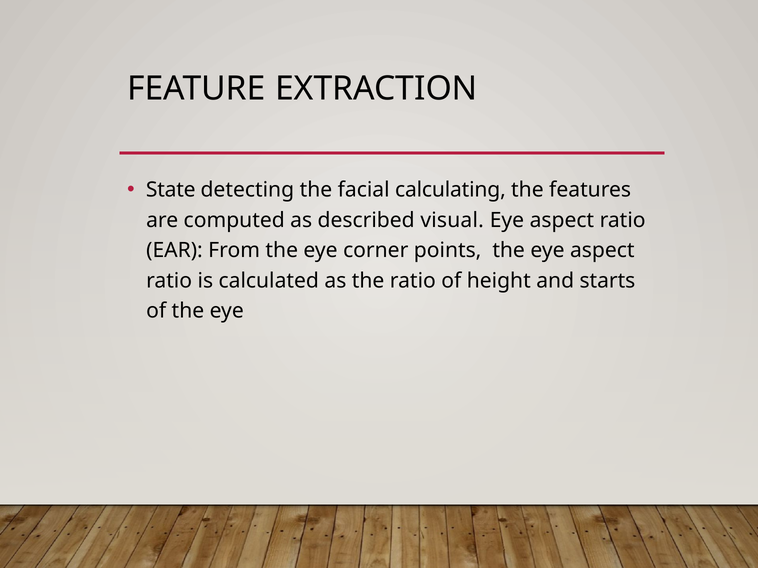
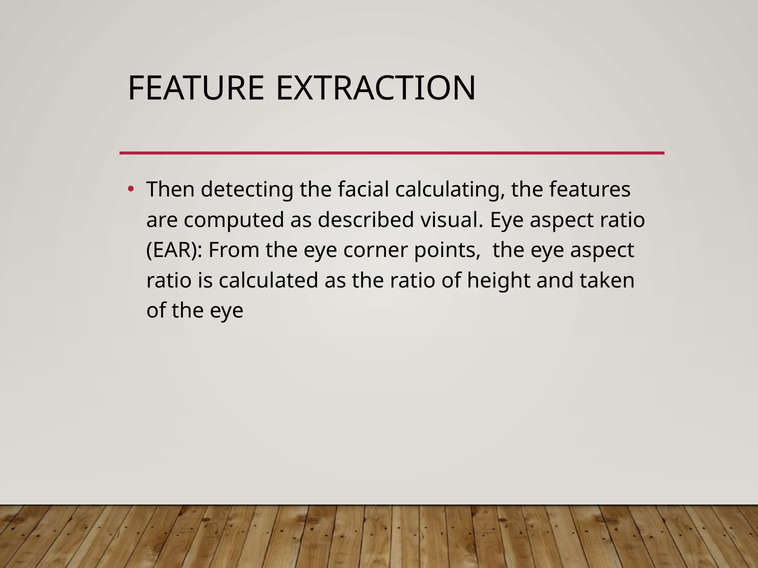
State: State -> Then
starts: starts -> taken
